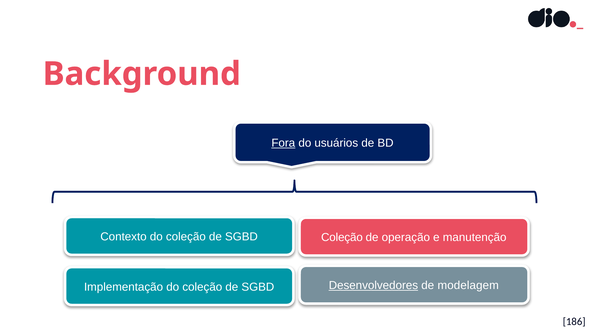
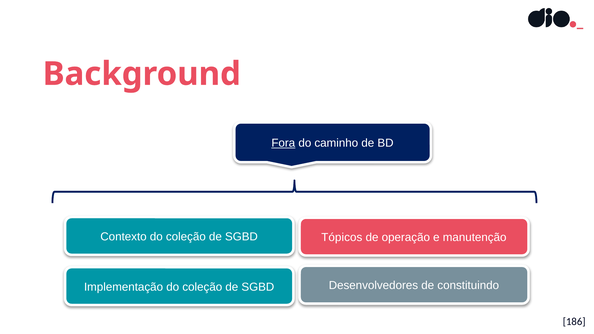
usuários: usuários -> caminho
Coleção at (342, 237): Coleção -> Tópicos
Desenvolvedores underline: present -> none
modelagem: modelagem -> constituindo
